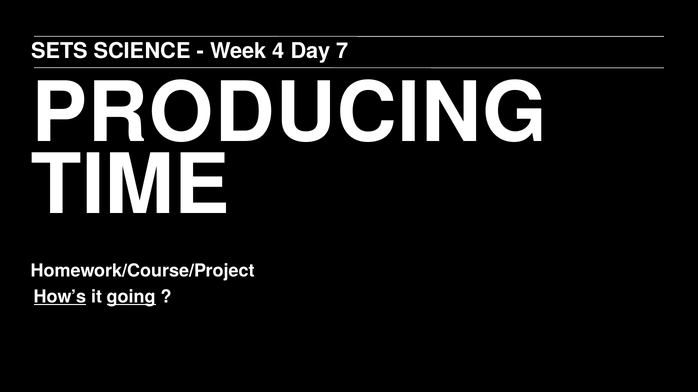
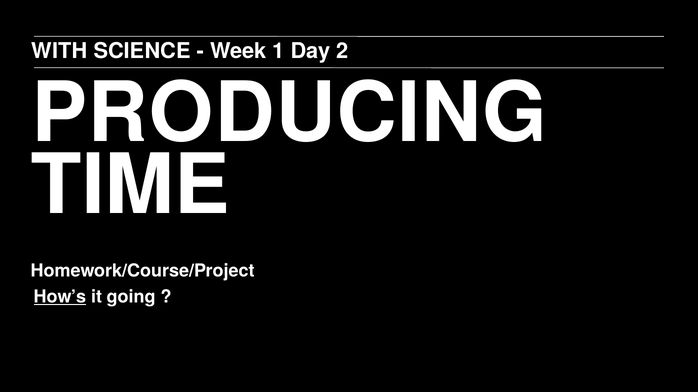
SETS: SETS -> WITH
4: 4 -> 1
7: 7 -> 2
going underline: present -> none
